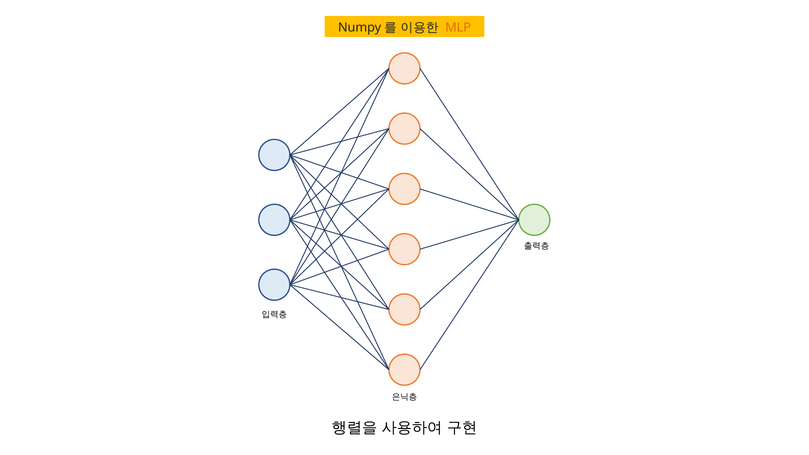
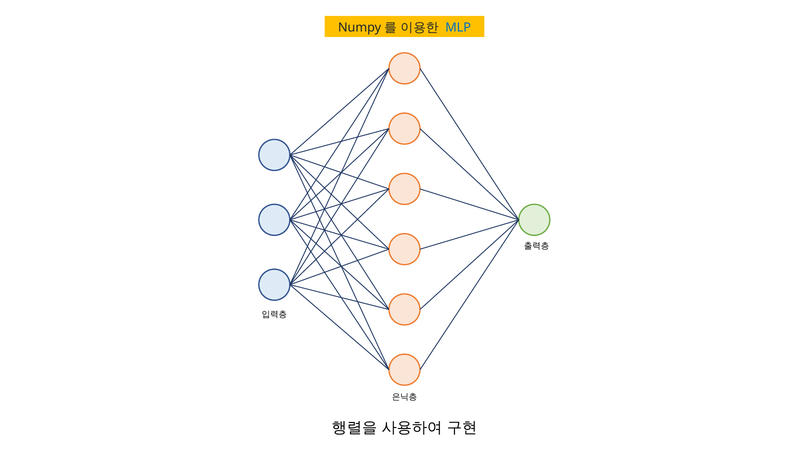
MLP colour: orange -> blue
